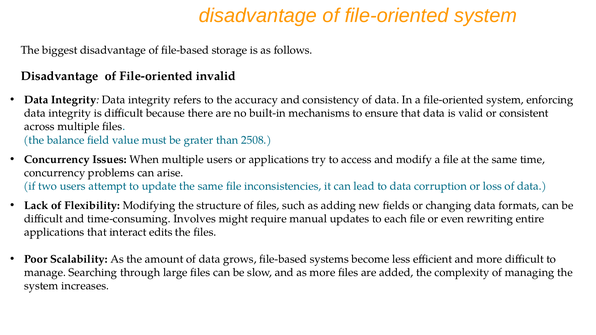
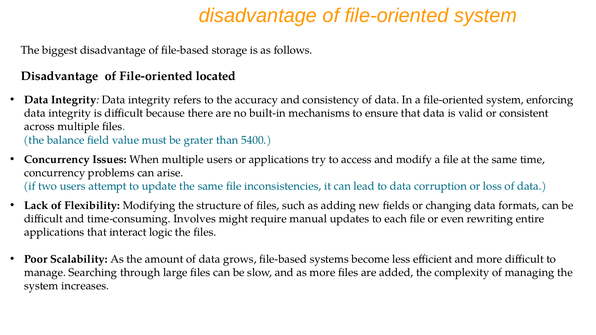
invalid: invalid -> located
2508: 2508 -> 5400
edits: edits -> logic
